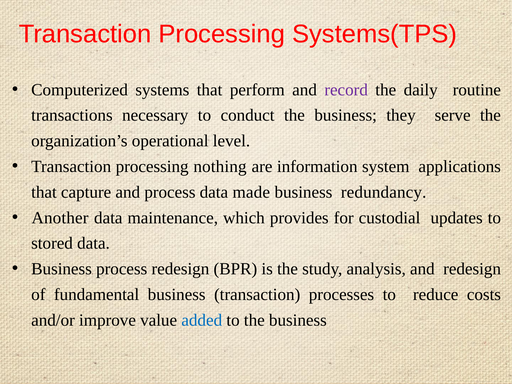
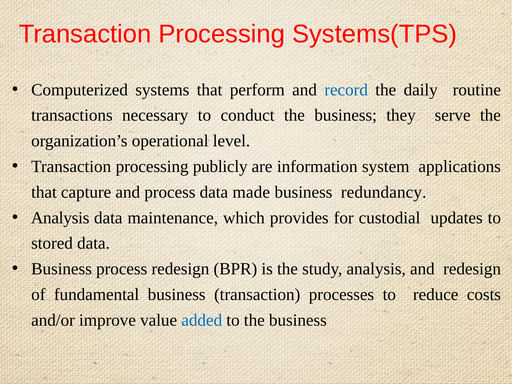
record colour: purple -> blue
nothing: nothing -> publicly
Another at (60, 218): Another -> Analysis
